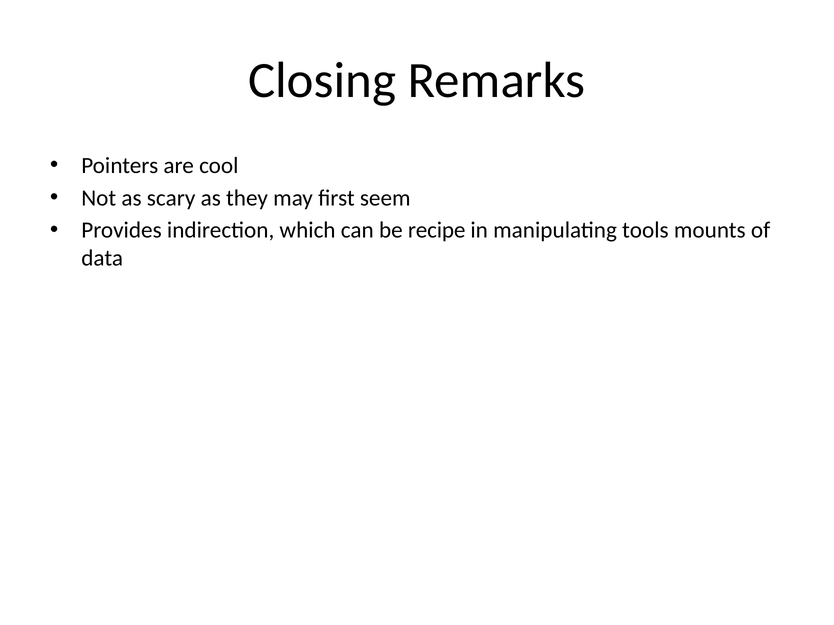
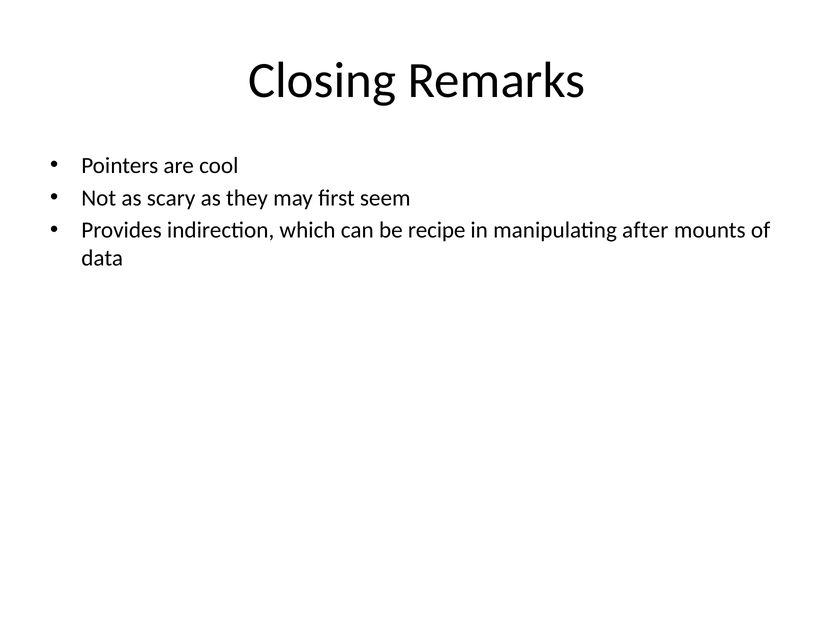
tools: tools -> after
